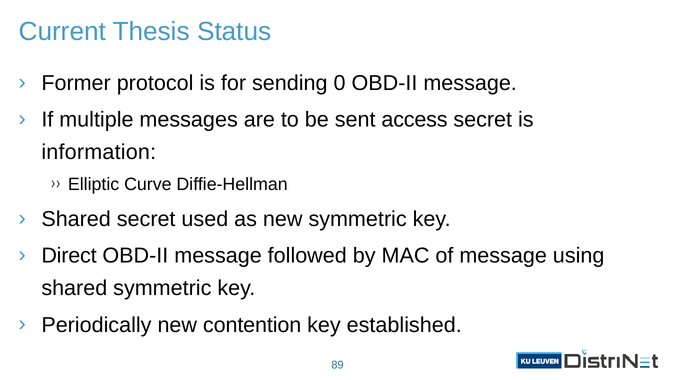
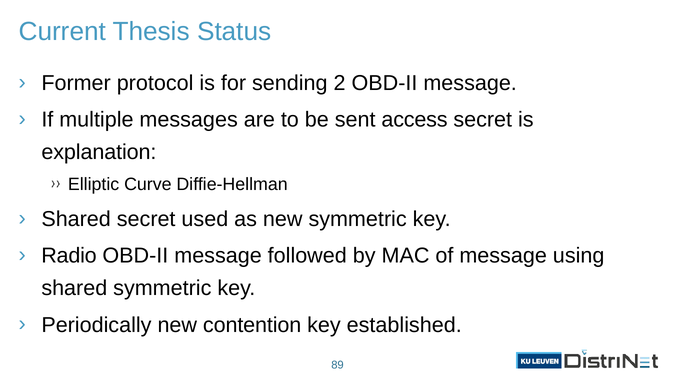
0: 0 -> 2
information: information -> explanation
Direct: Direct -> Radio
